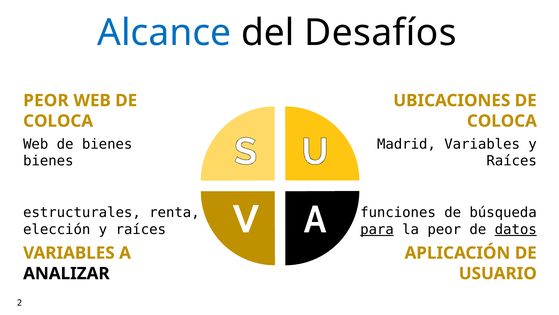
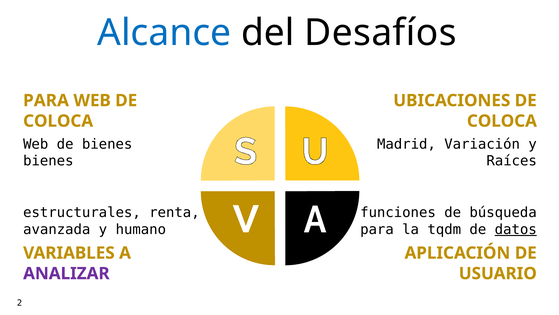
PEOR at (46, 100): PEOR -> PARA
Madrid Variables: Variables -> Variación
elección: elección -> avanzada
raíces at (141, 229): raíces -> humano
para at (377, 229) underline: present -> none
la peor: peor -> tqdm
ANALIZAR colour: black -> purple
